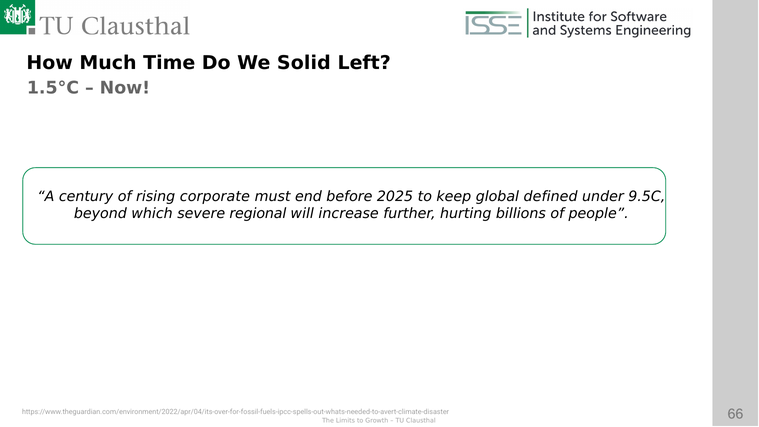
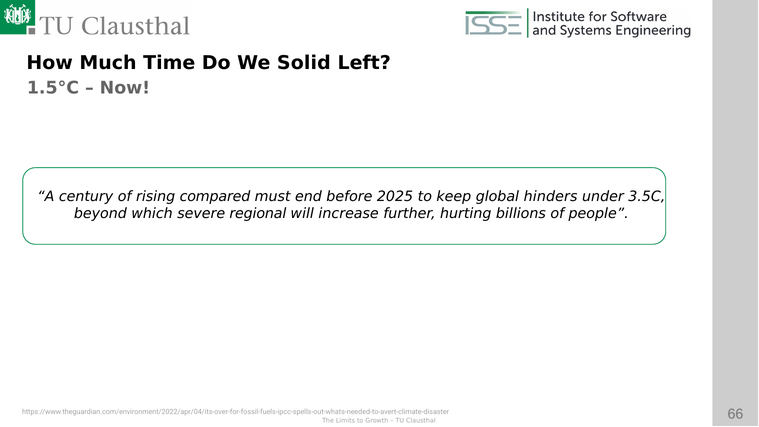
corporate: corporate -> compared
defined: defined -> hinders
9.5C: 9.5C -> 3.5C
